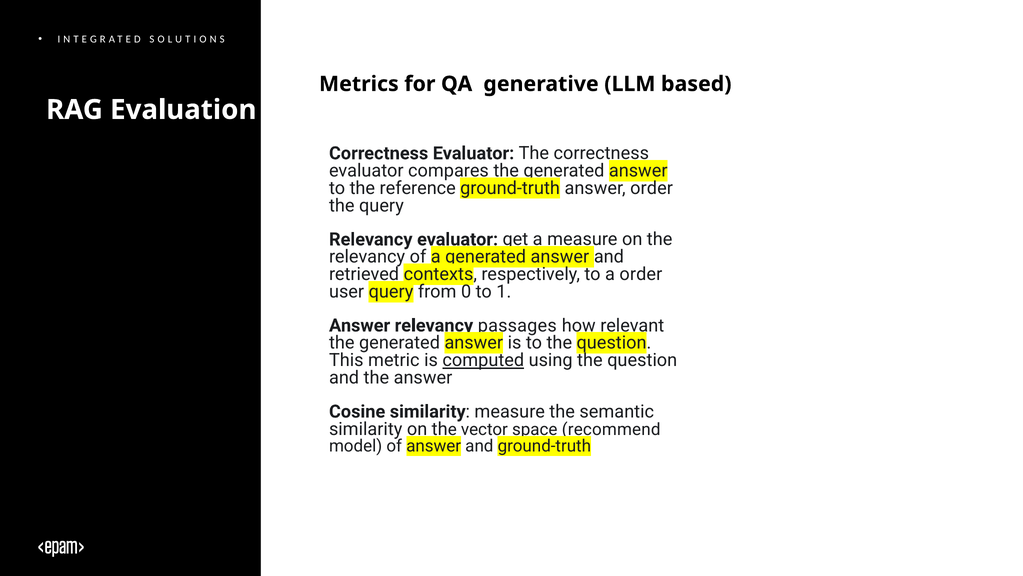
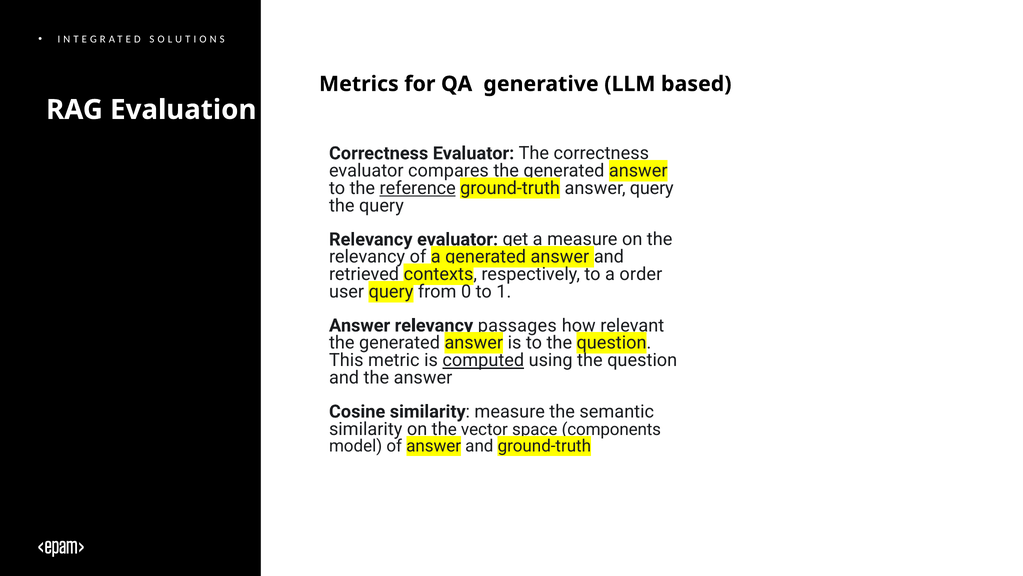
reference underline: none -> present
answer order: order -> query
recommend: recommend -> components
